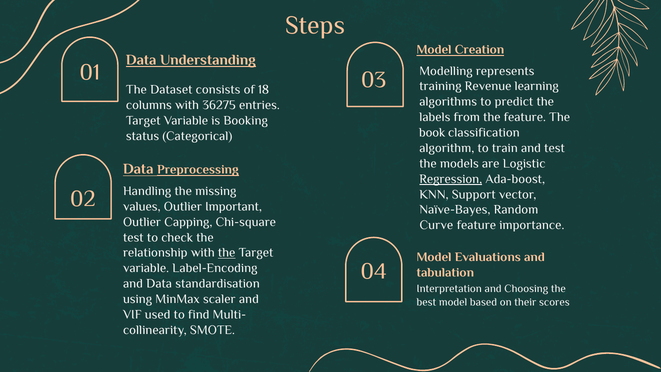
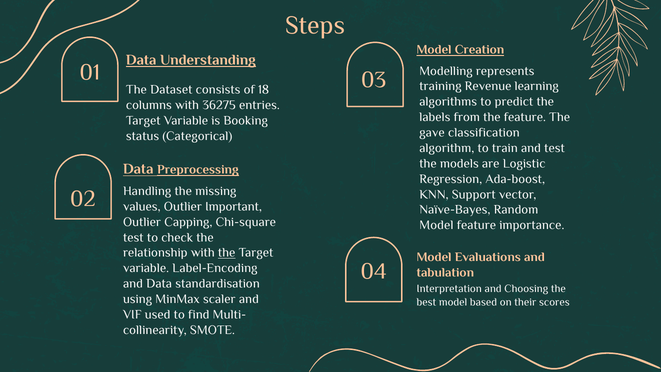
book: book -> gave
Regression underline: present -> none
Curve at (436, 225): Curve -> Model
